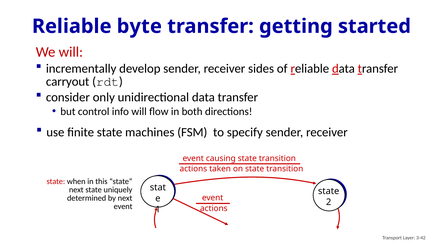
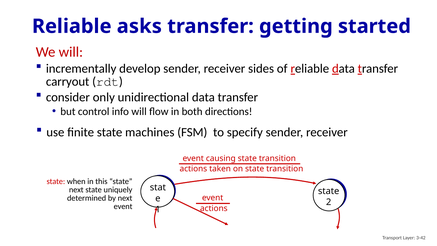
byte: byte -> asks
